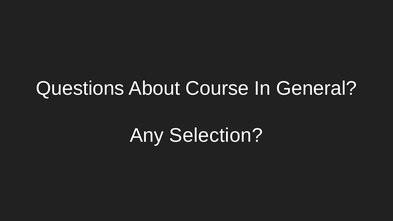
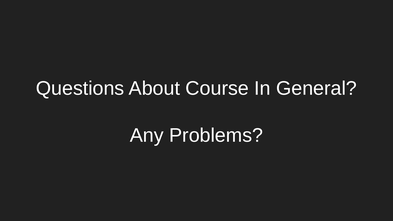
Selection: Selection -> Problems
